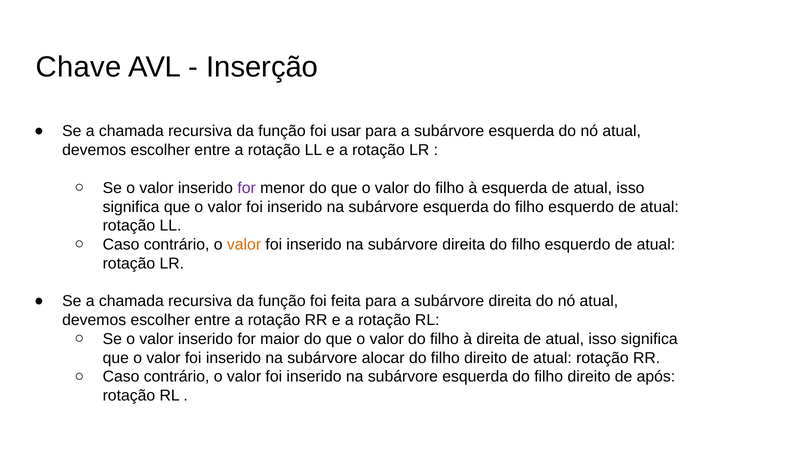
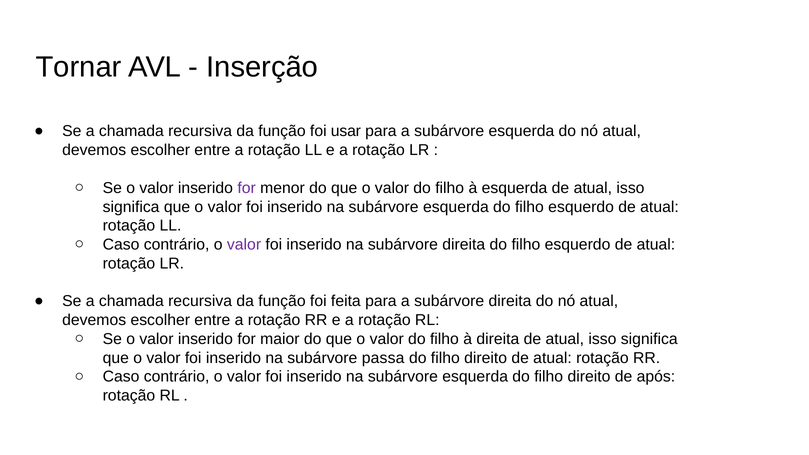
Chave: Chave -> Tornar
valor at (244, 245) colour: orange -> purple
alocar: alocar -> passa
